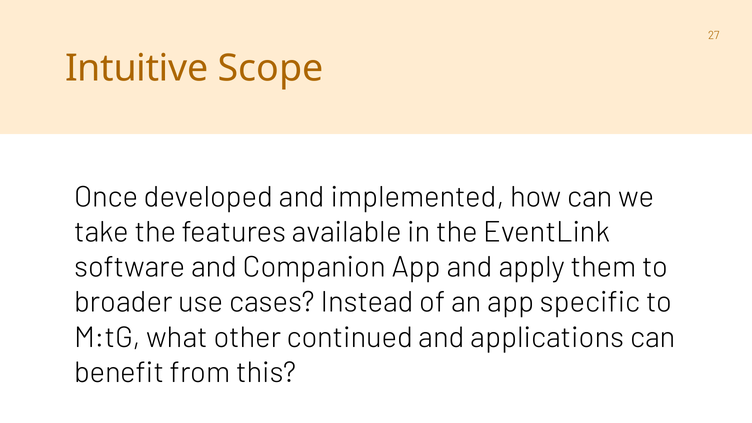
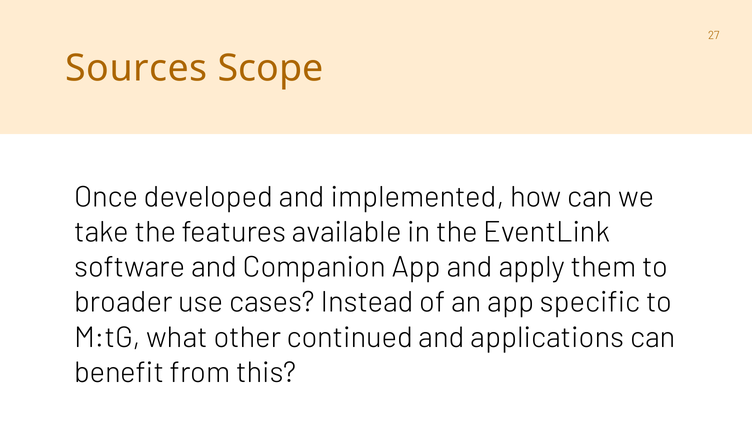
Intuitive: Intuitive -> Sources
